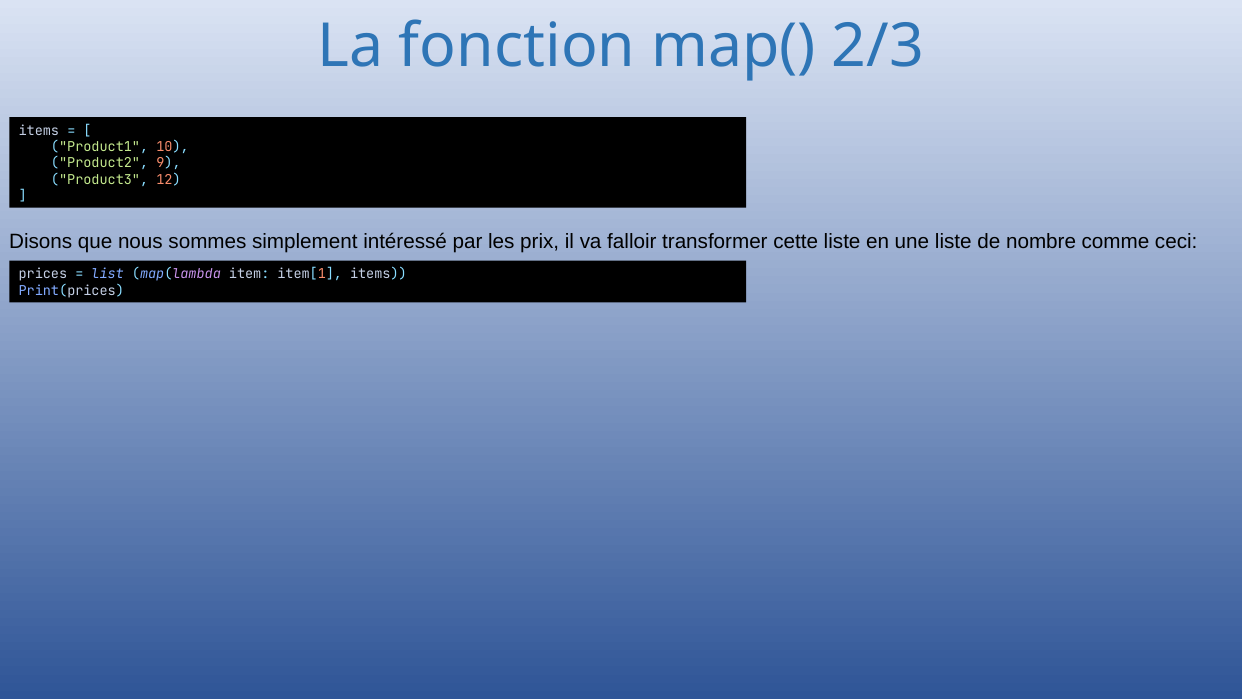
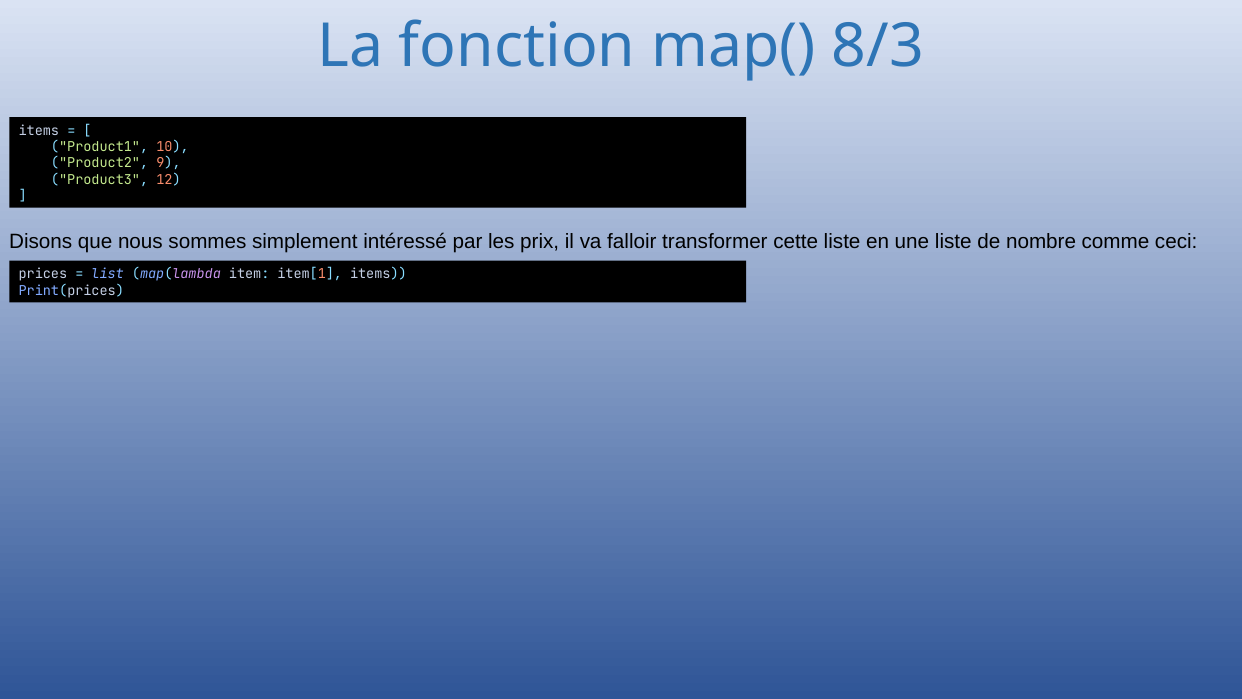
2/3: 2/3 -> 8/3
